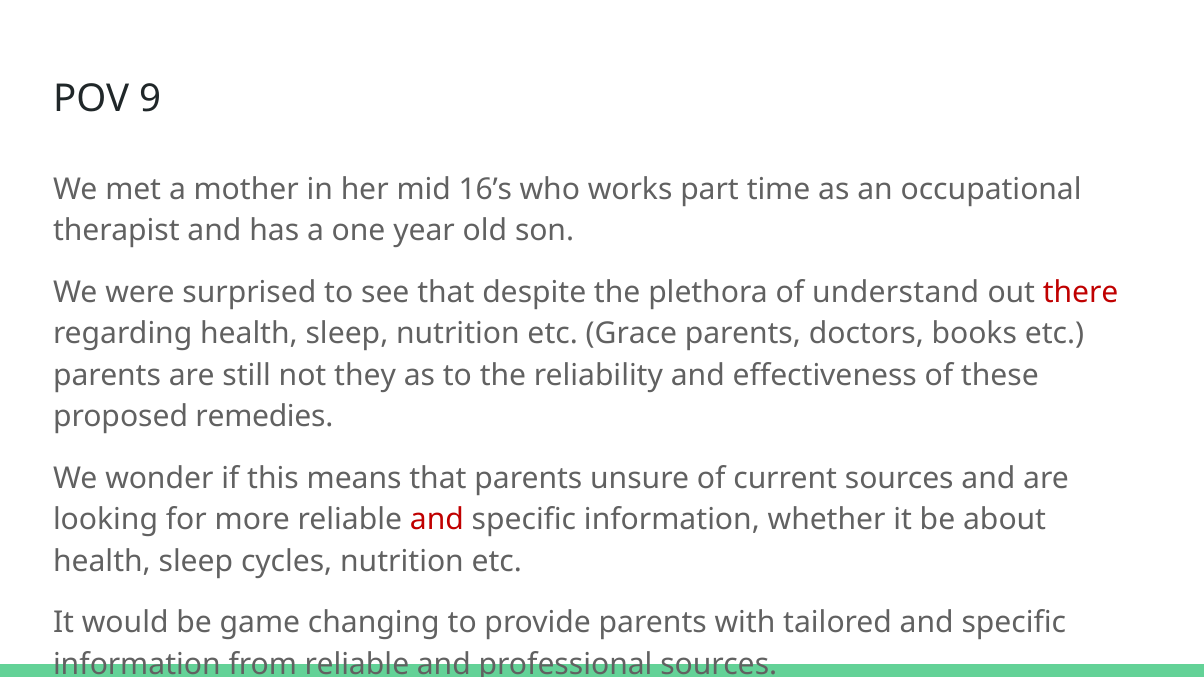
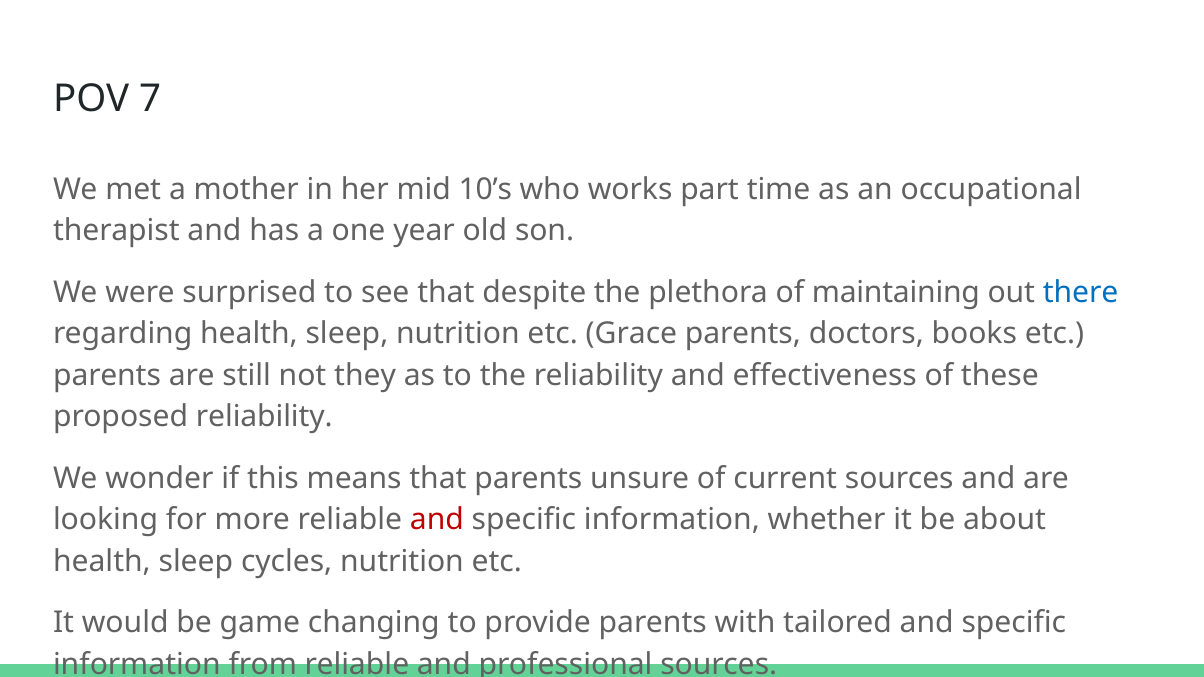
9: 9 -> 7
16’s: 16’s -> 10’s
understand: understand -> maintaining
there colour: red -> blue
proposed remedies: remedies -> reliability
